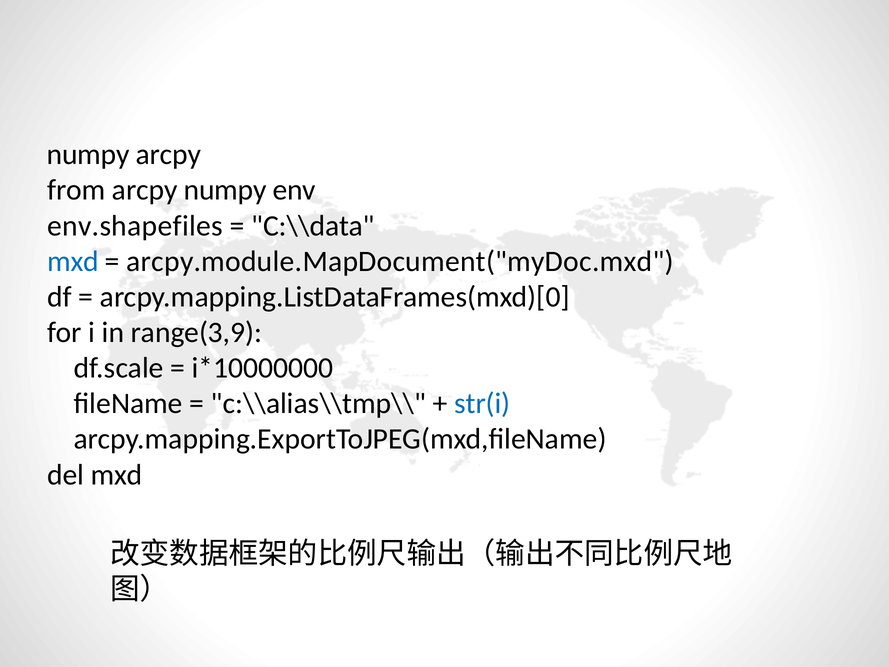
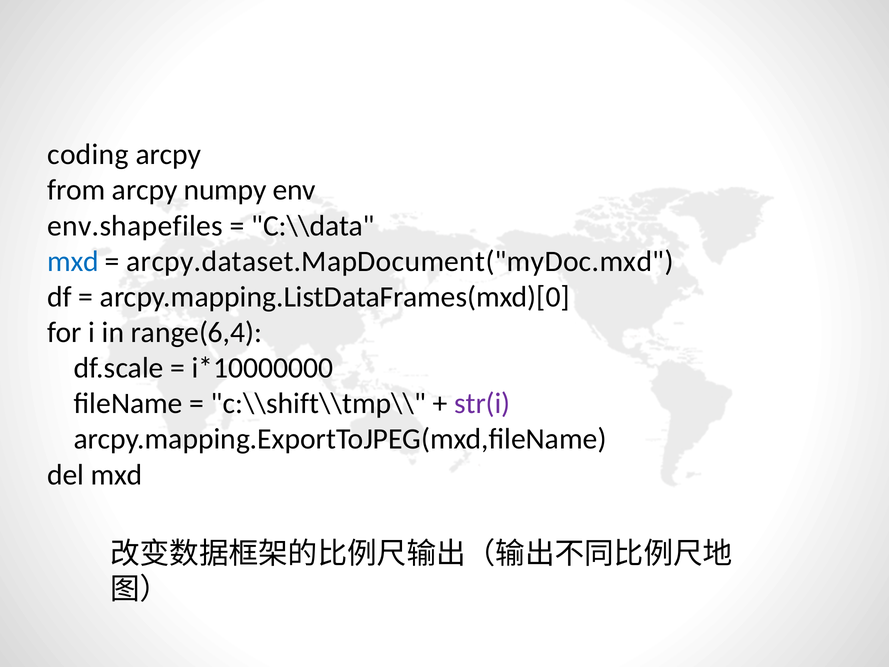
numpy at (88, 155): numpy -> coding
arcpy.module.MapDocument("myDoc.mxd: arcpy.module.MapDocument("myDoc.mxd -> arcpy.dataset.MapDocument("myDoc.mxd
range(3,9: range(3,9 -> range(6,4
c:\\alias\\tmp\\: c:\\alias\\tmp\\ -> c:\\shift\\tmp\\
str(i colour: blue -> purple
